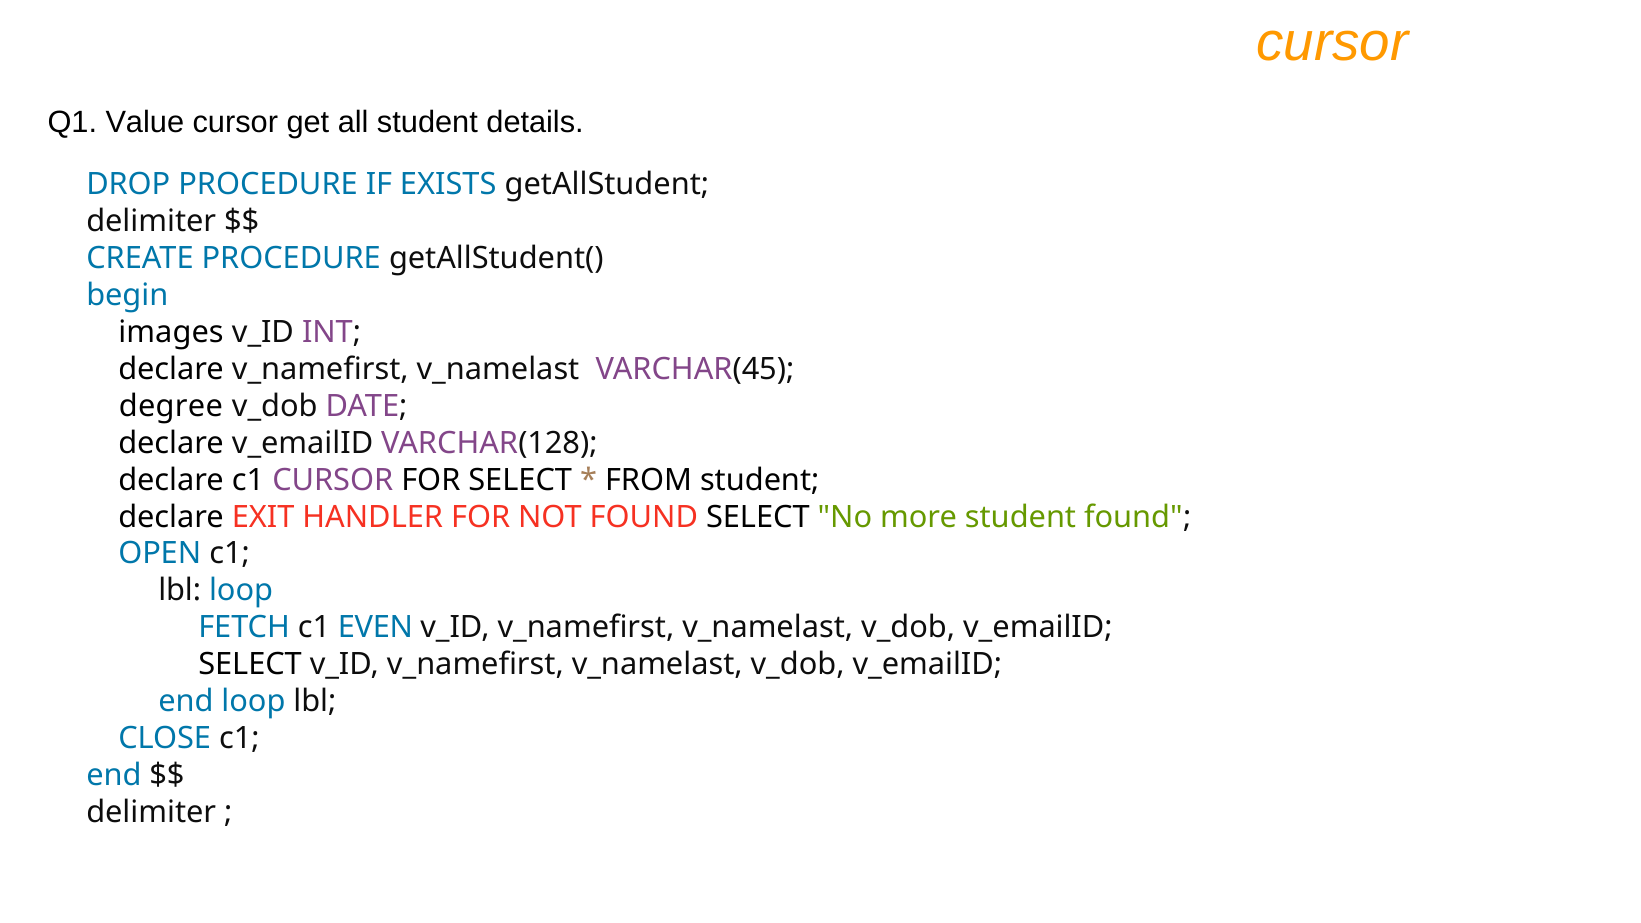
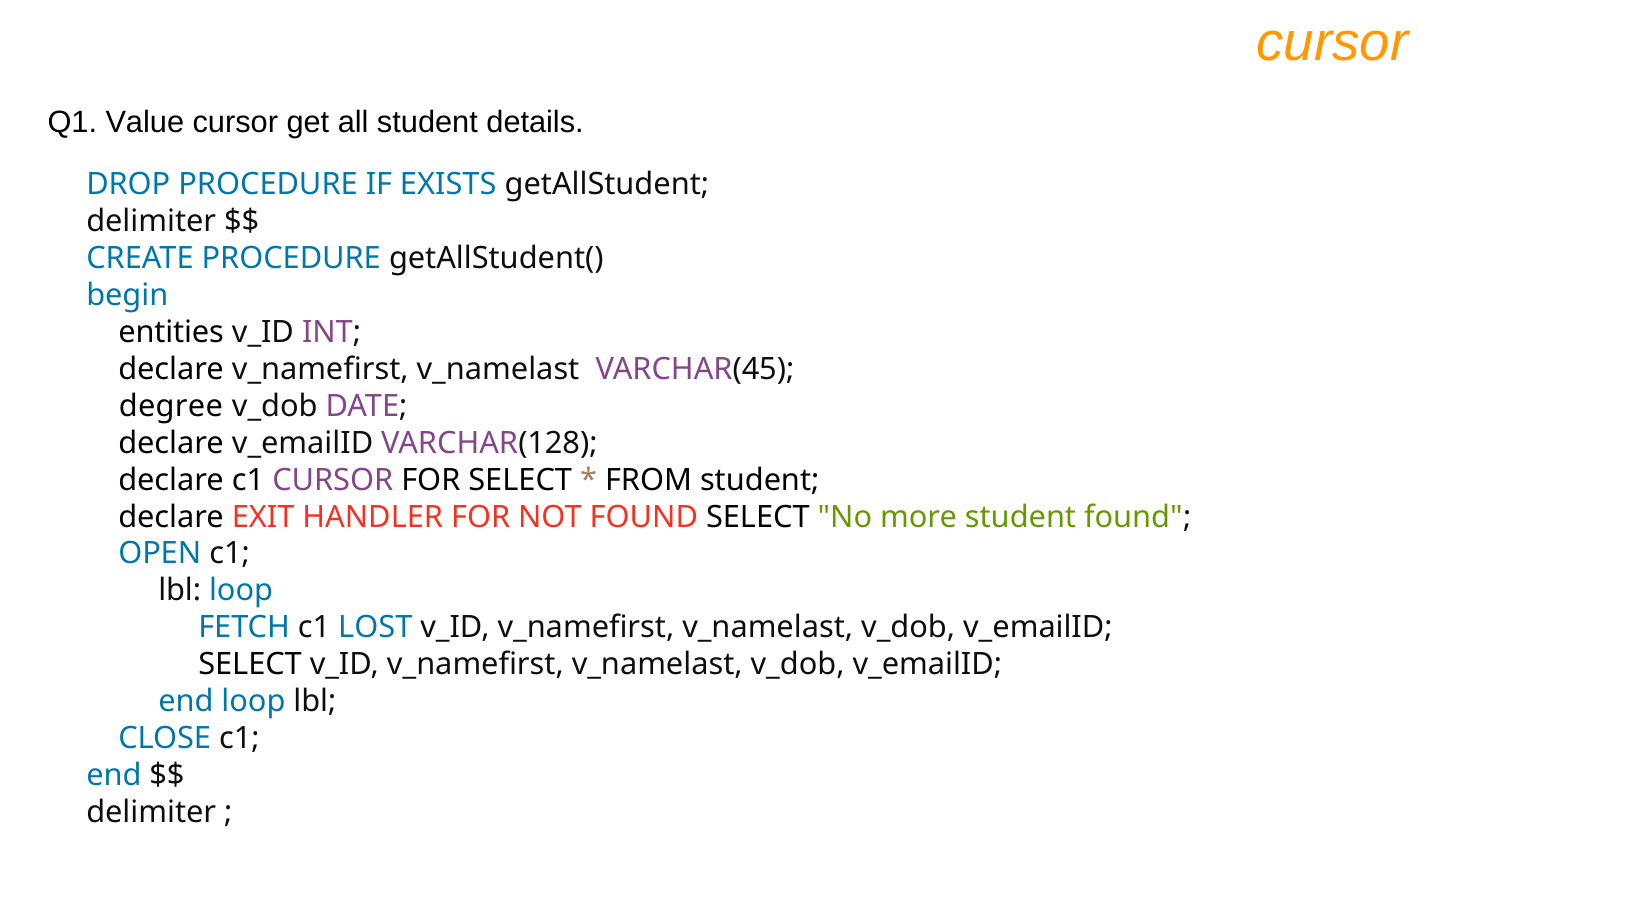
images: images -> entities
EVEN: EVEN -> LOST
